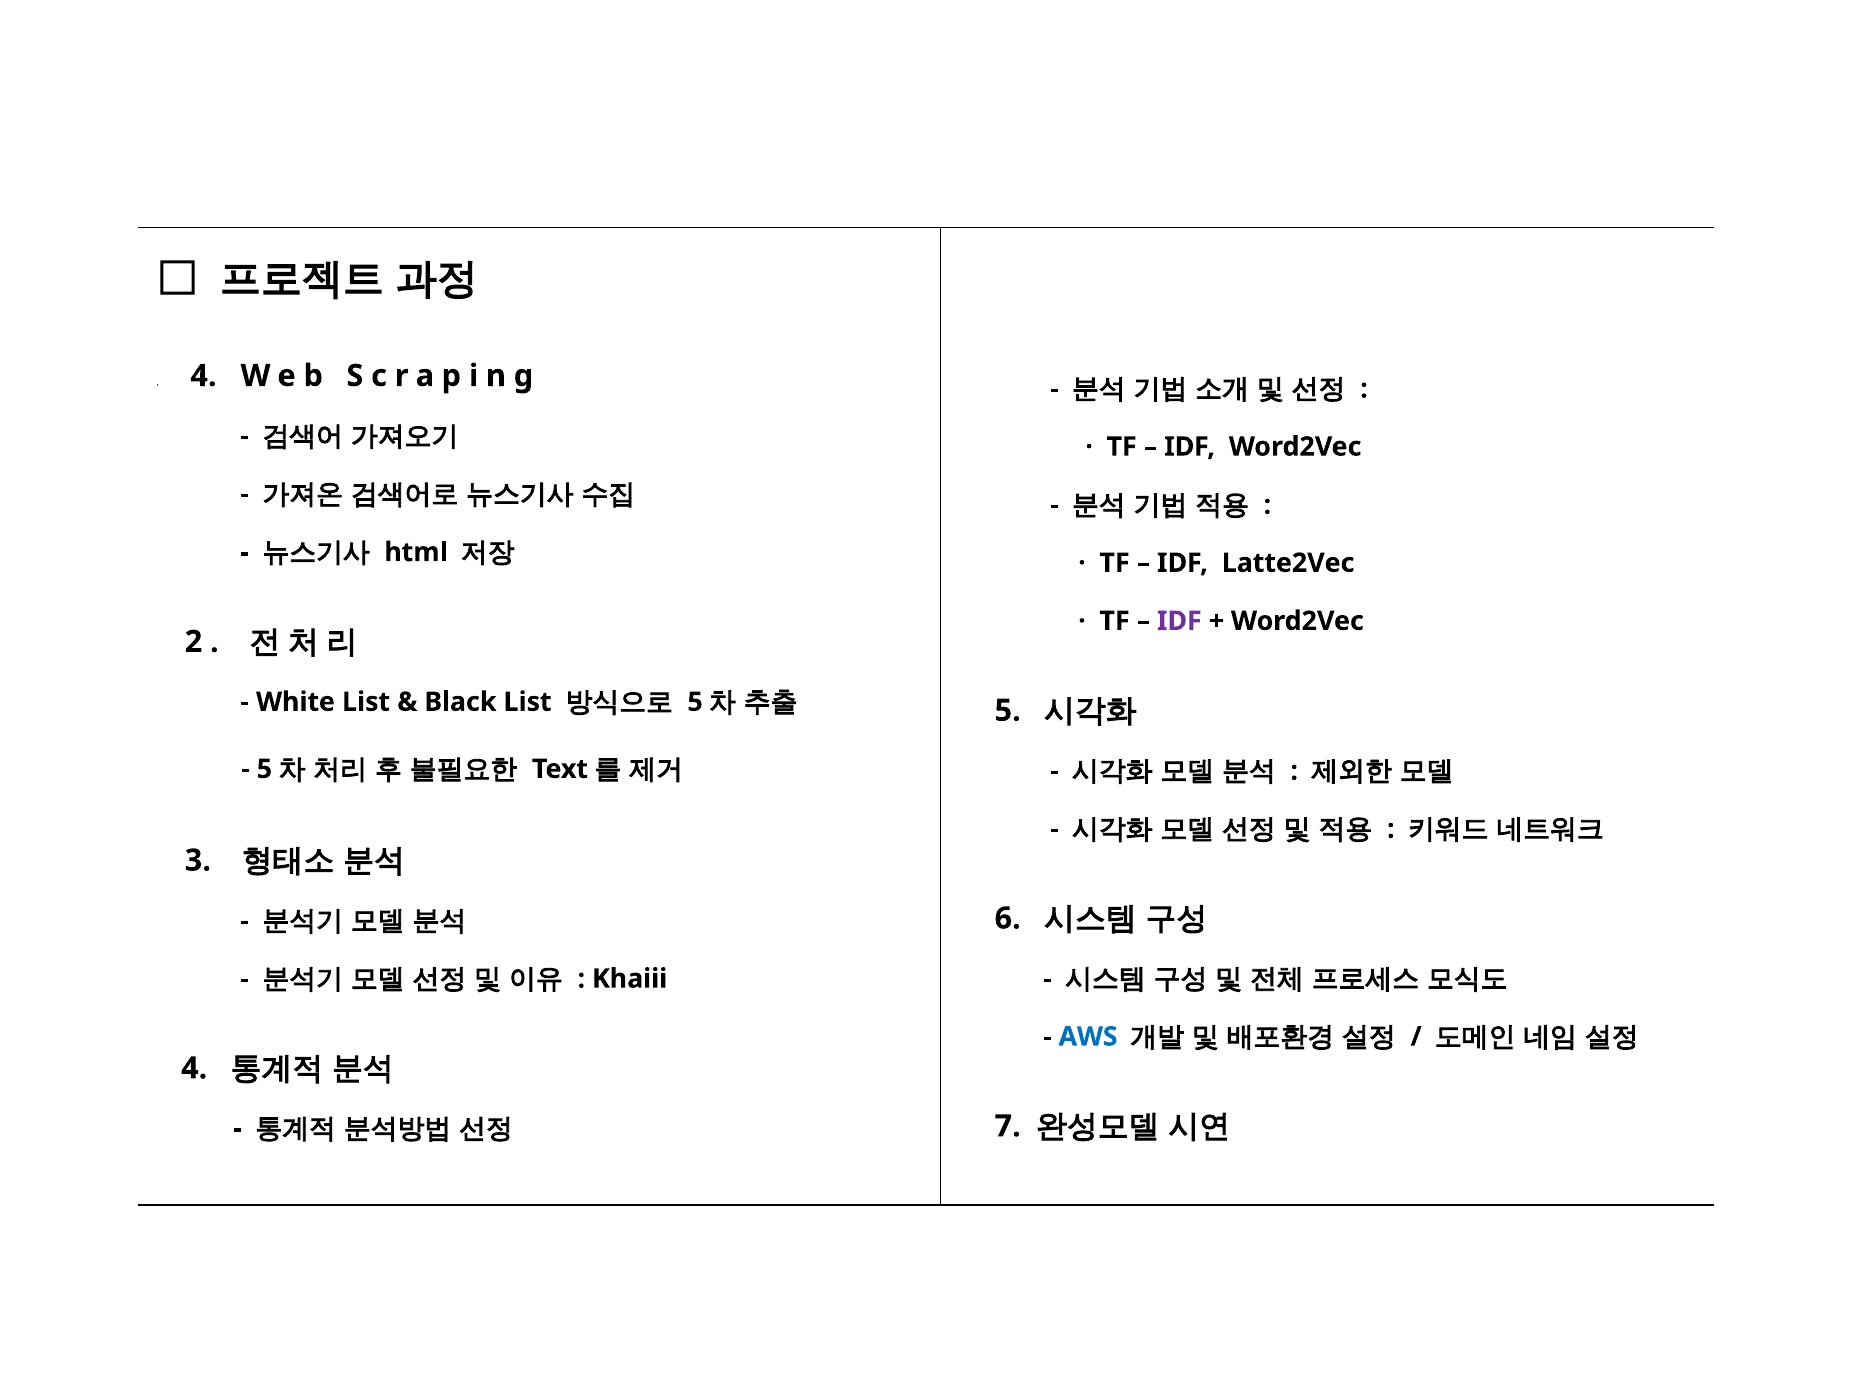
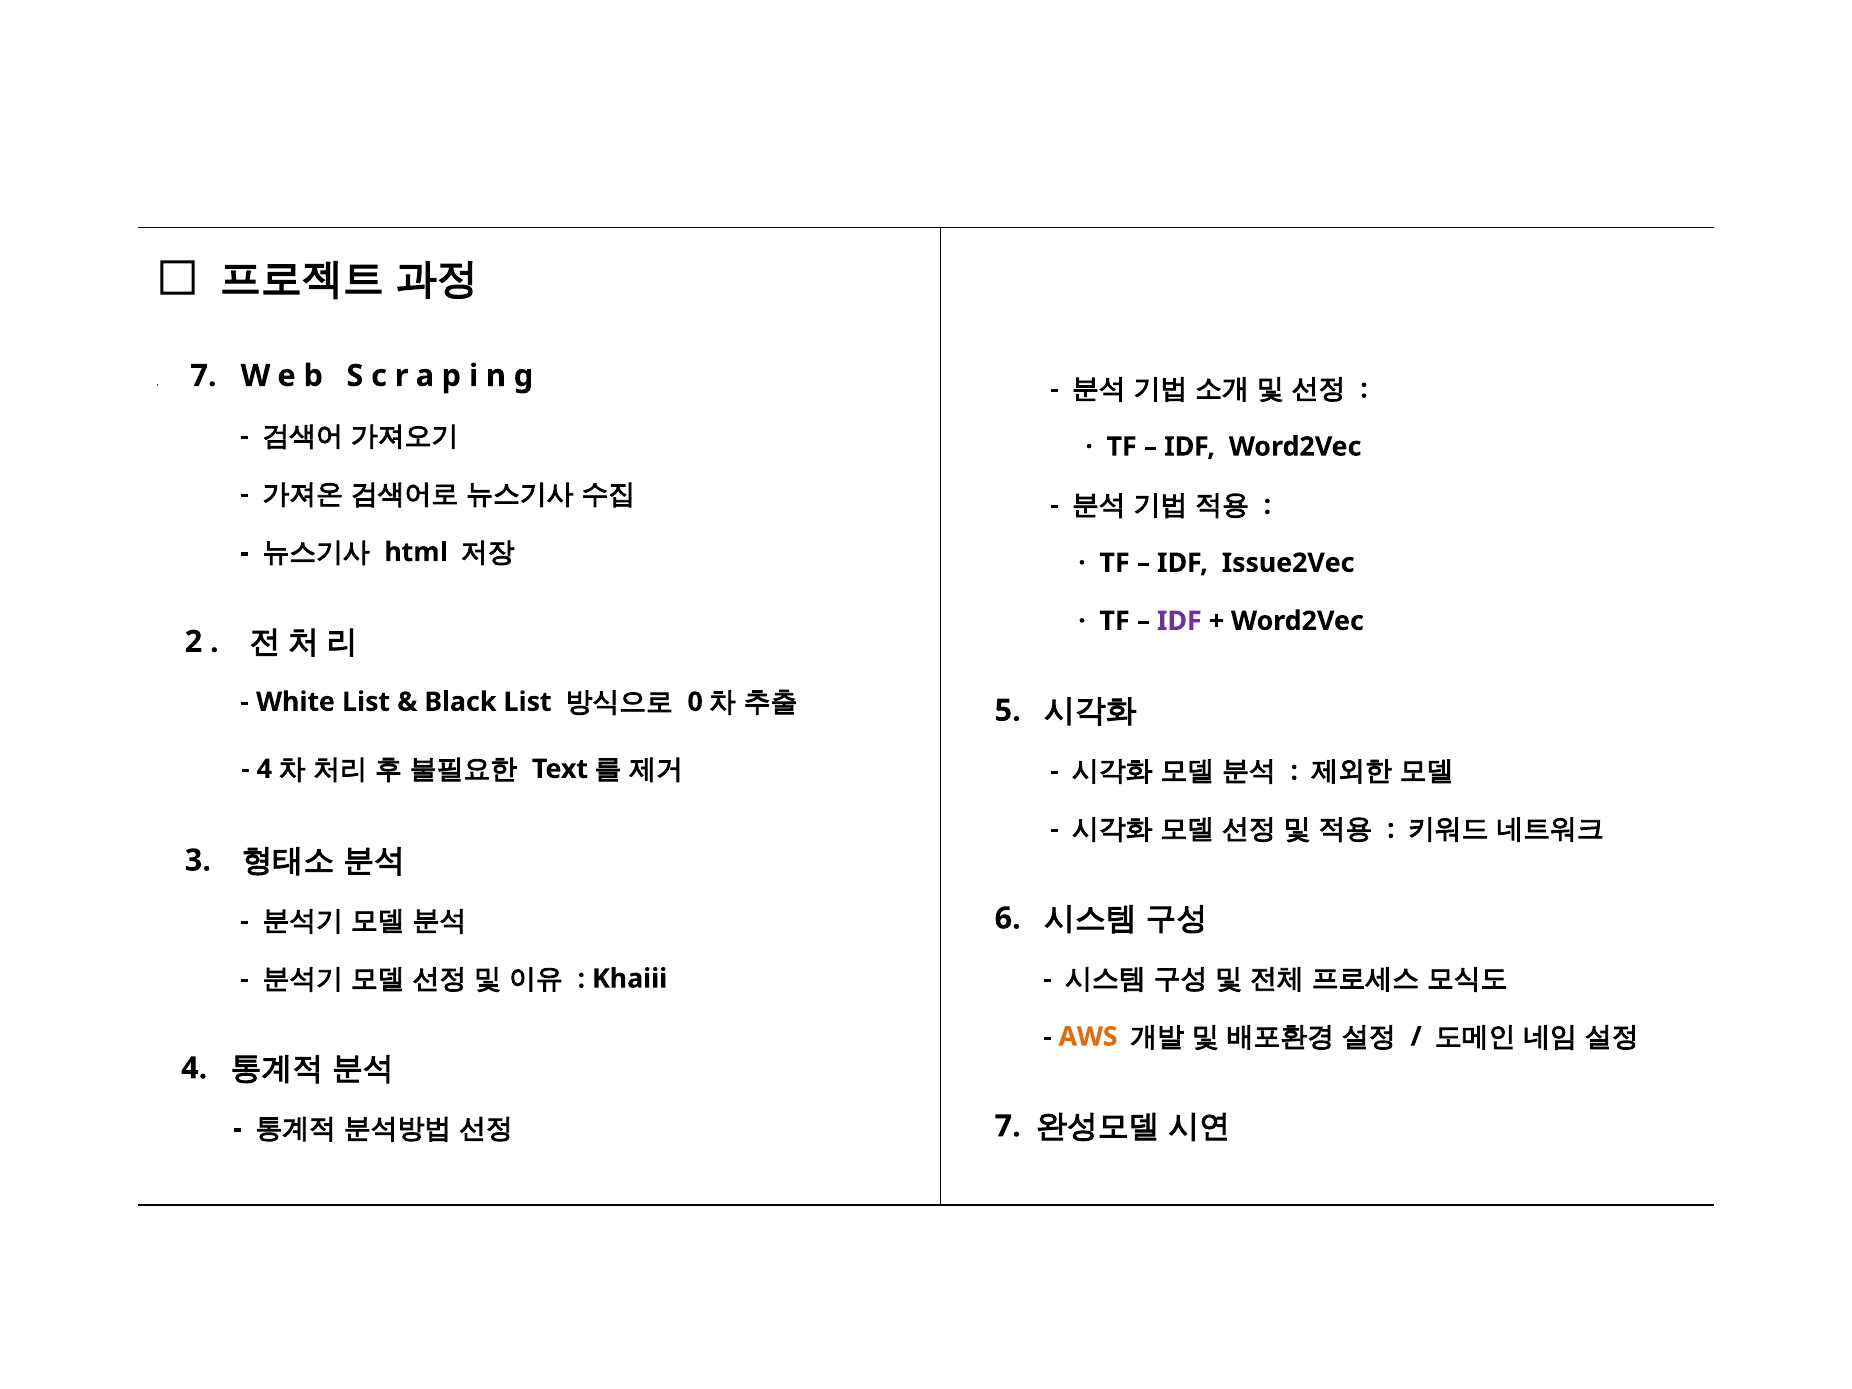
1 4: 4 -> 7
Latte2Vec: Latte2Vec -> Issue2Vec
5 at (695, 702): 5 -> 0
5 at (264, 769): 5 -> 4
AWS colour: blue -> orange
